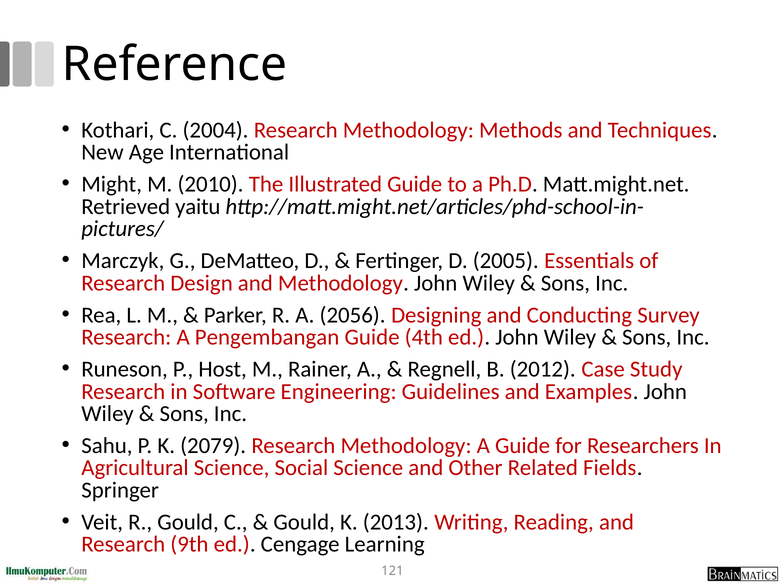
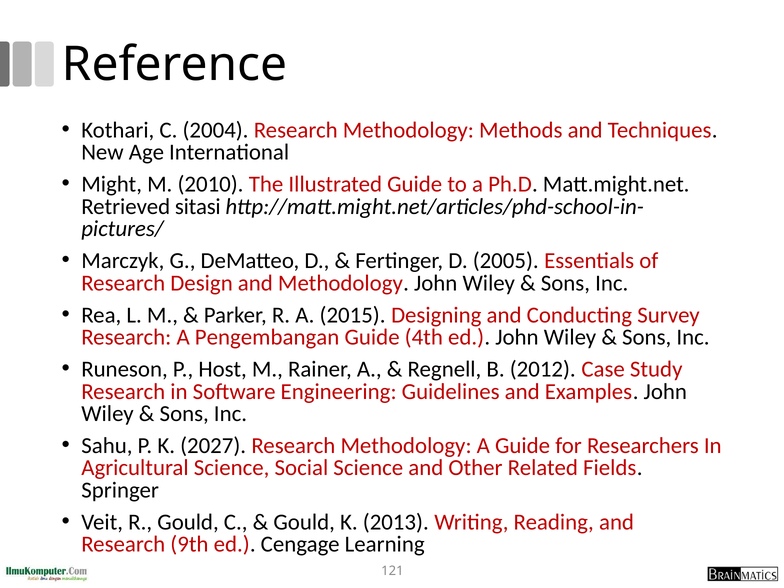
yaitu: yaitu -> sitasi
2056: 2056 -> 2015
2079: 2079 -> 2027
